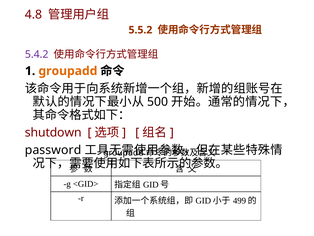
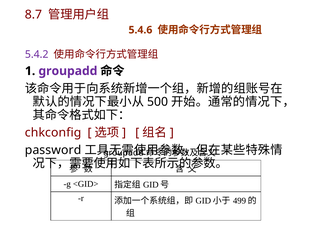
4.8: 4.8 -> 8.7
5.5.2: 5.5.2 -> 5.4.6
groupadd at (68, 71) colour: orange -> purple
shutdown: shutdown -> chkconfig
